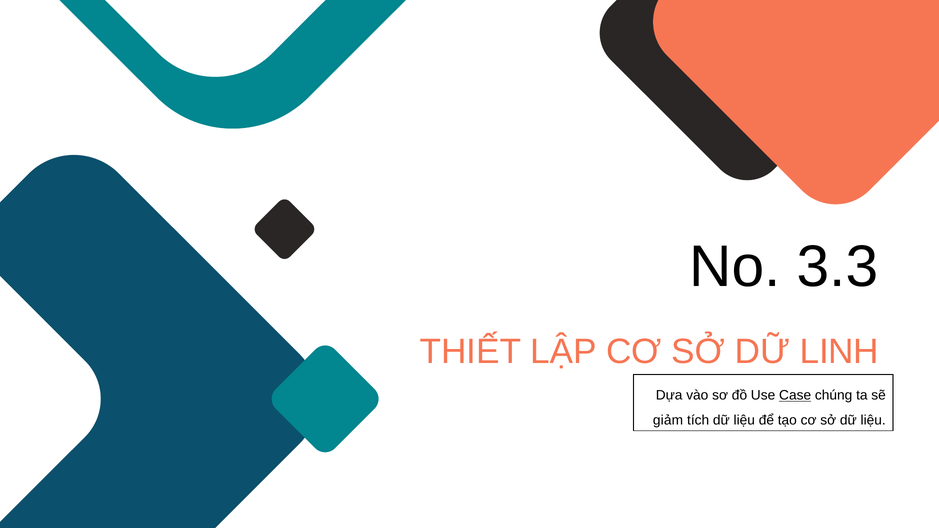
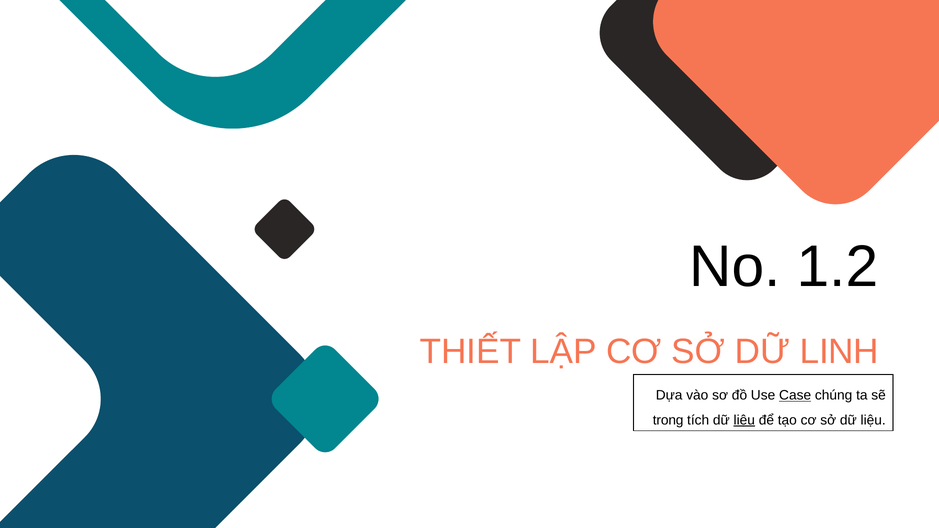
3.3: 3.3 -> 1.2
giảm: giảm -> trong
liệu at (744, 420) underline: none -> present
